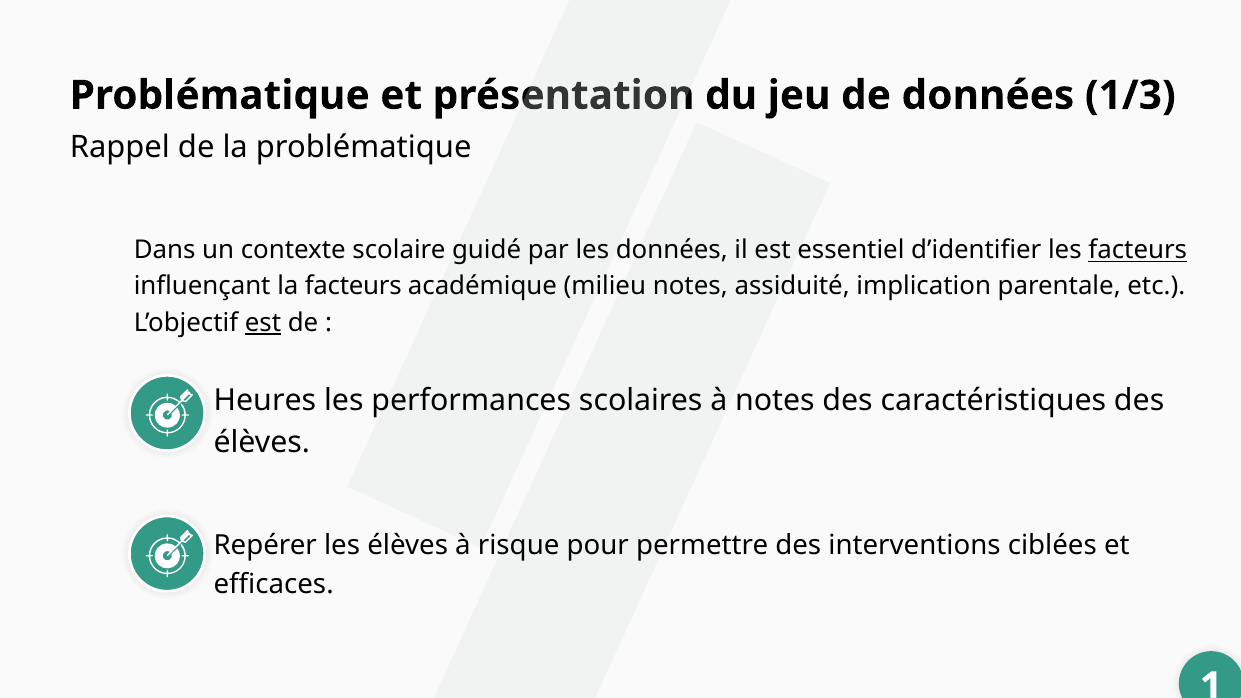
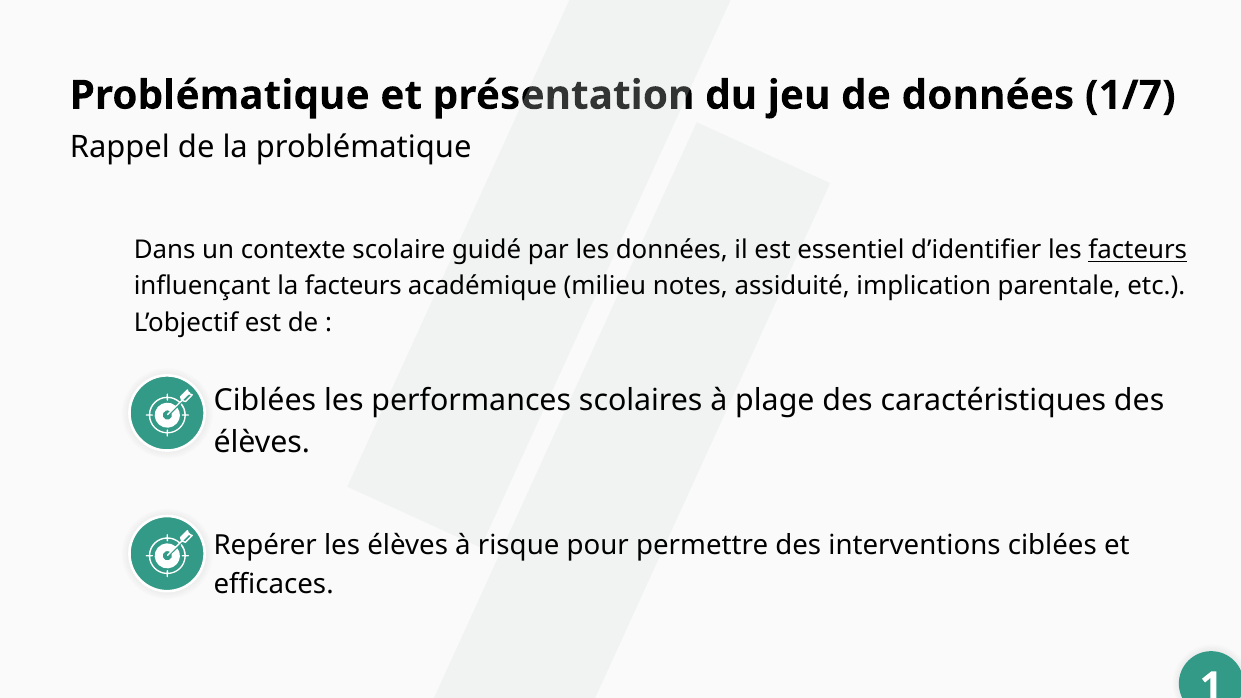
1/3: 1/3 -> 1/7
est at (263, 323) underline: present -> none
Heures at (265, 400): Heures -> Ciblées
à notes: notes -> plage
